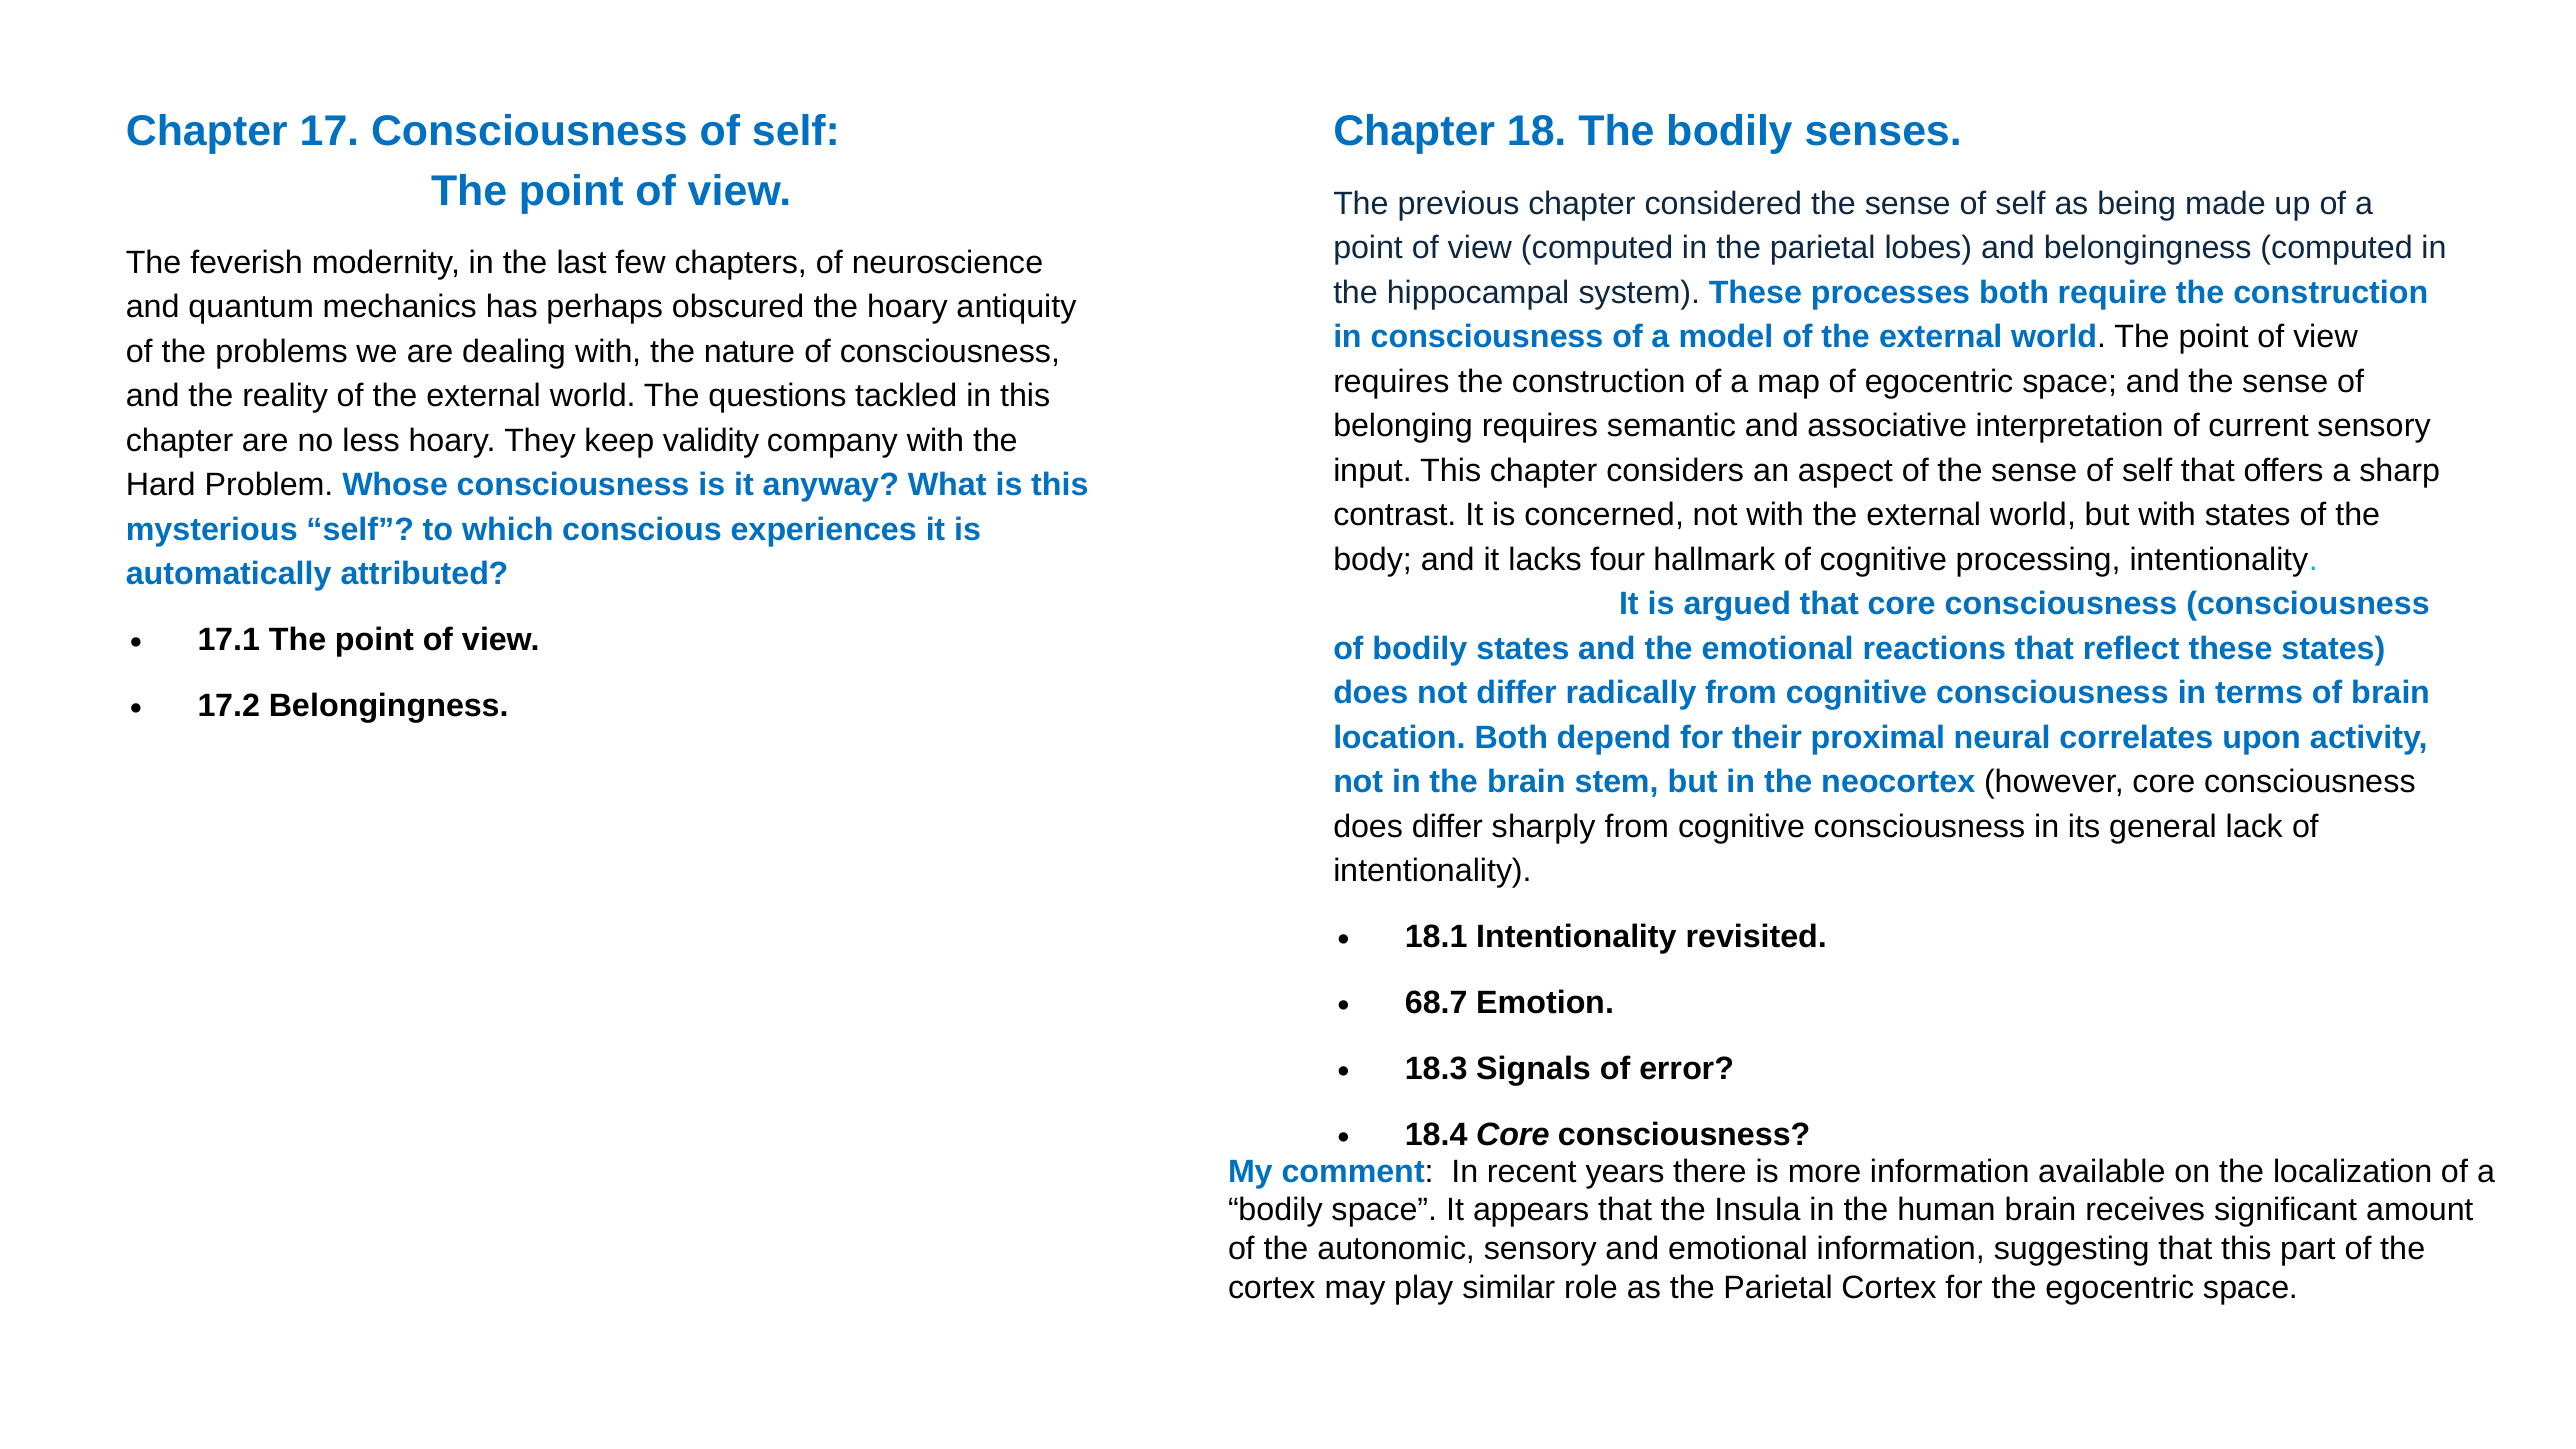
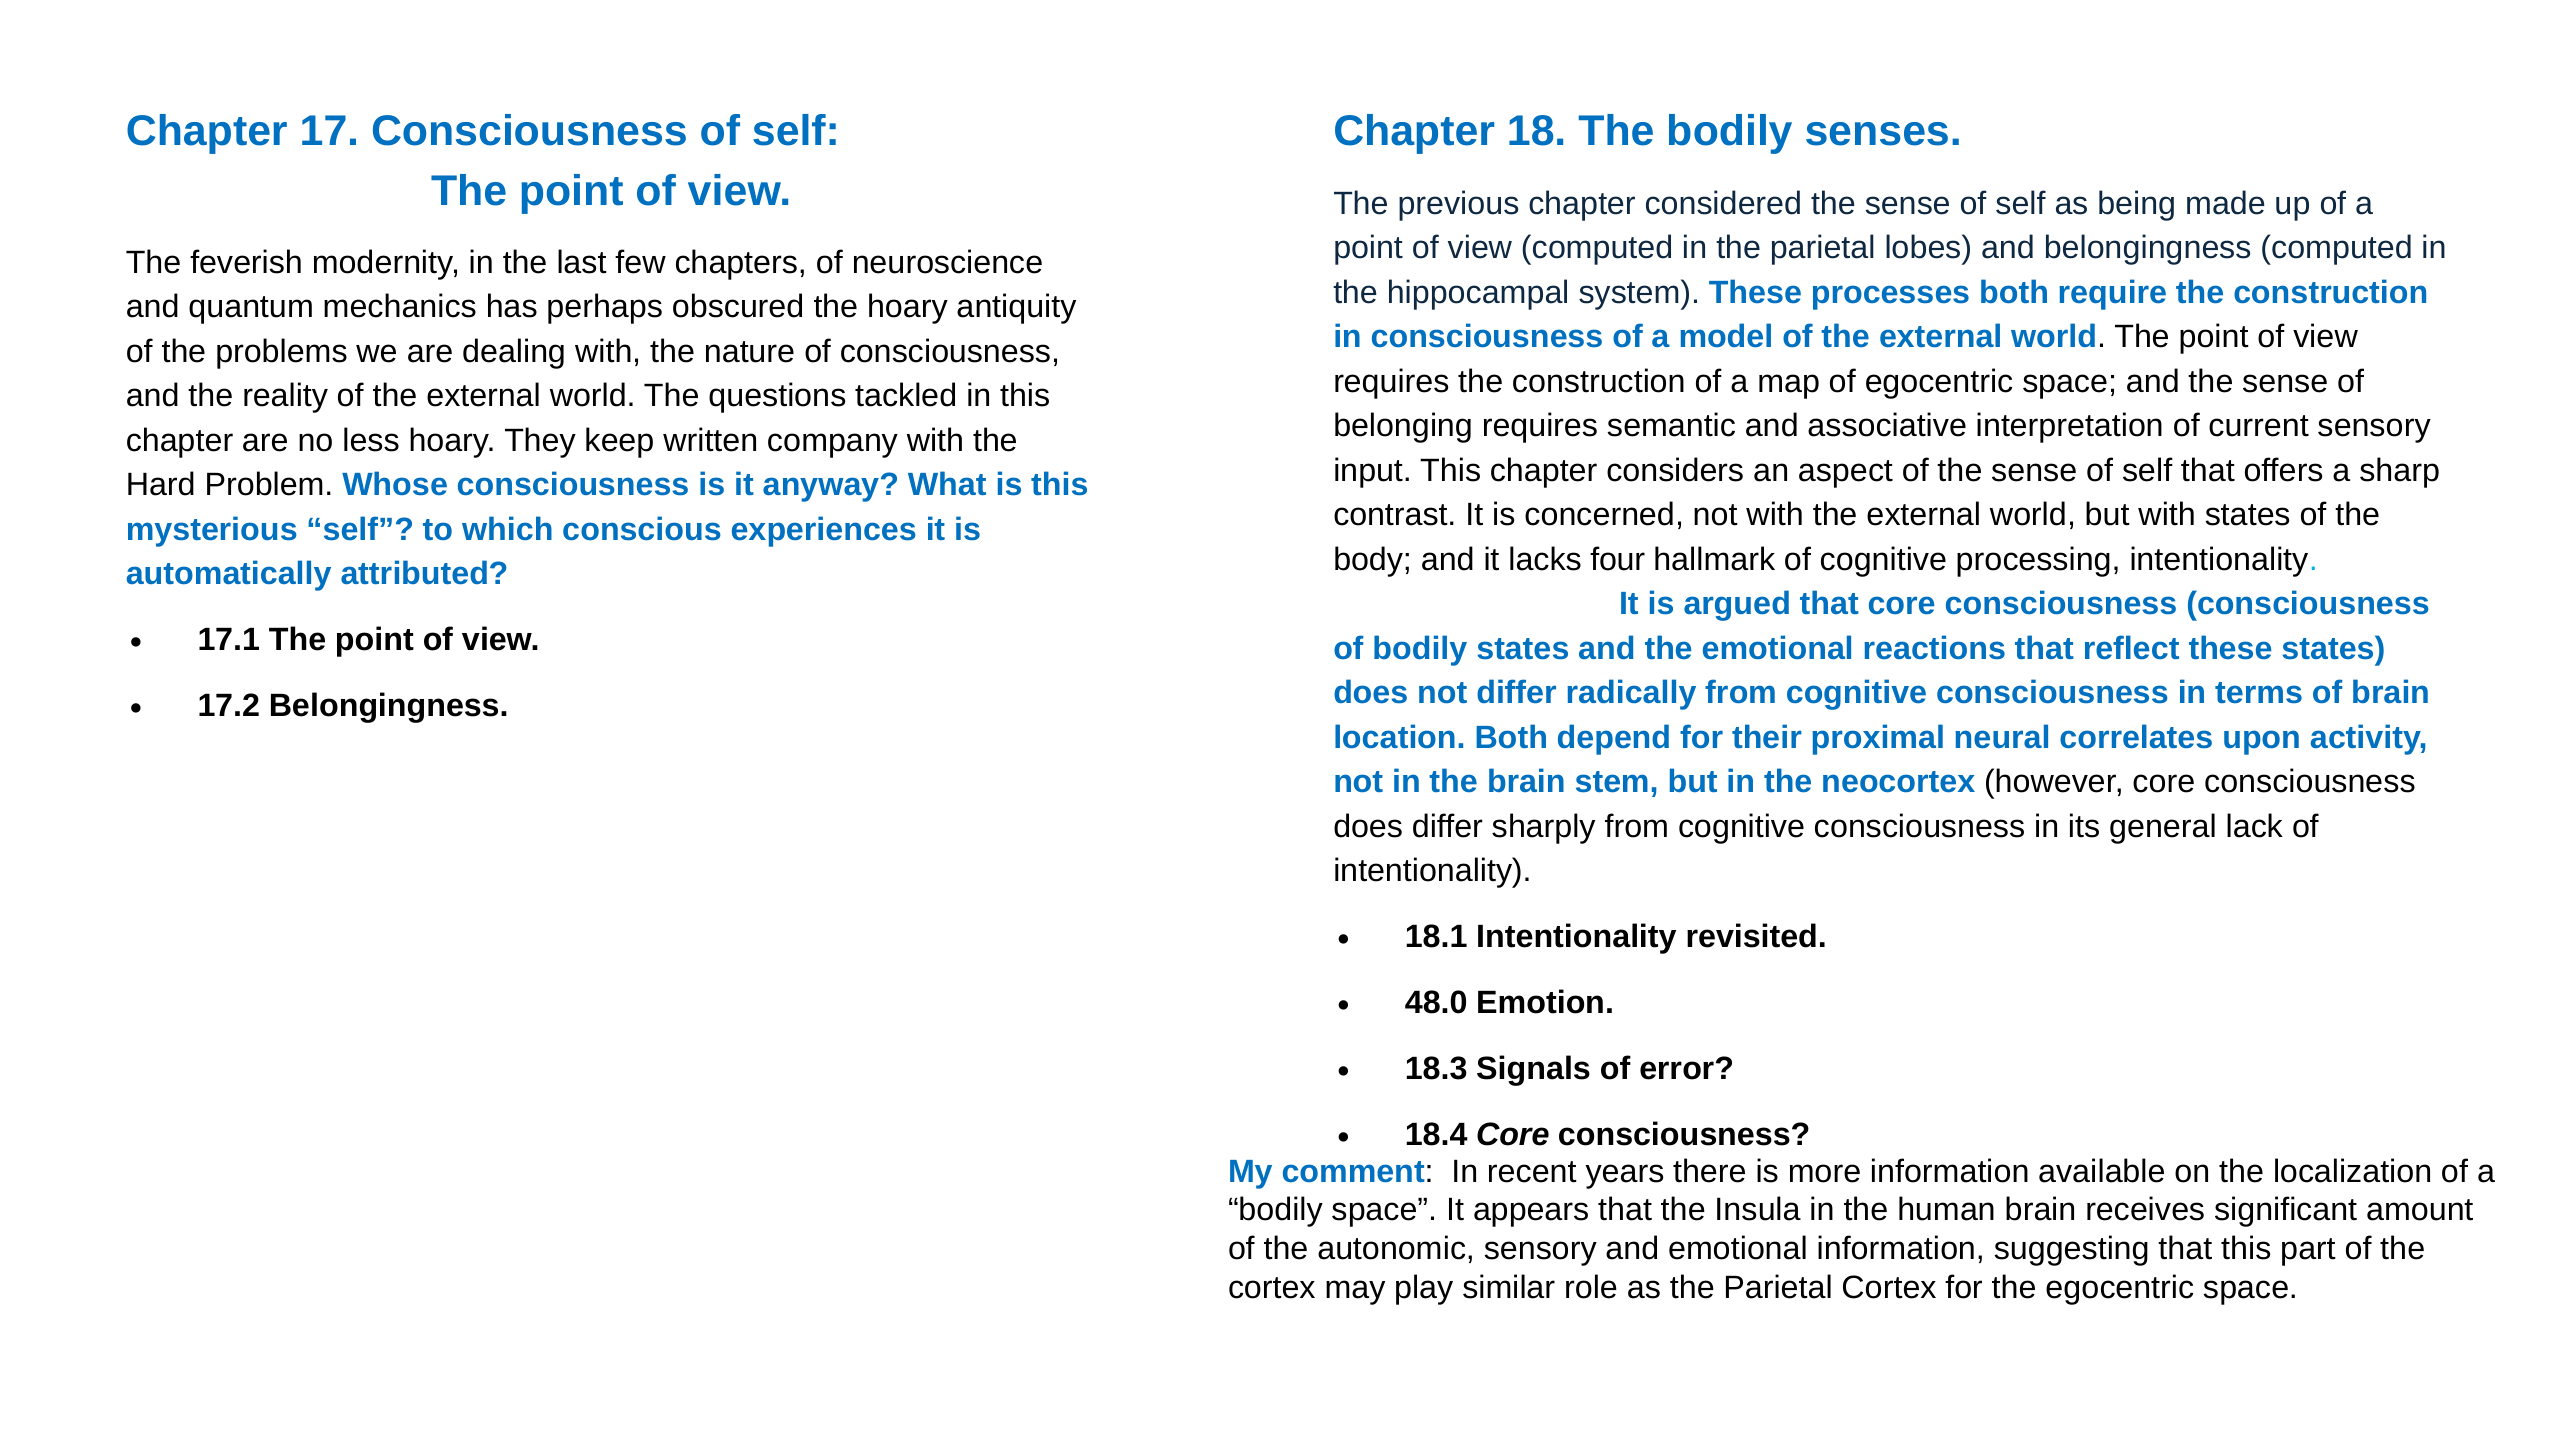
validity: validity -> written
68.7: 68.7 -> 48.0
